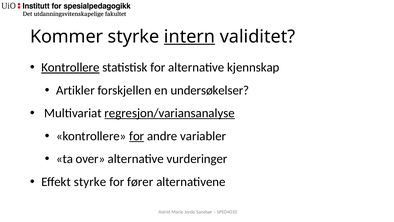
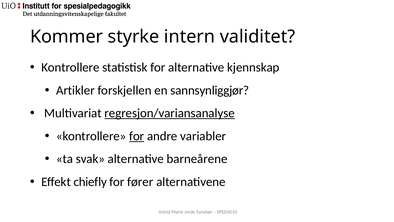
intern underline: present -> none
Kontrollere at (70, 67) underline: present -> none
undersøkelser: undersøkelser -> sannsynliggjør
over: over -> svak
vurderinger: vurderinger -> barneårene
Effekt styrke: styrke -> chiefly
